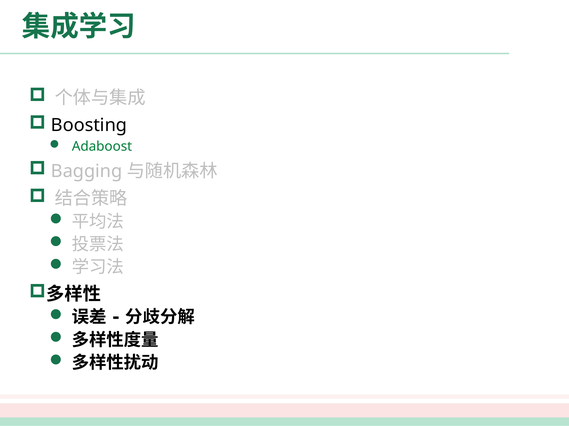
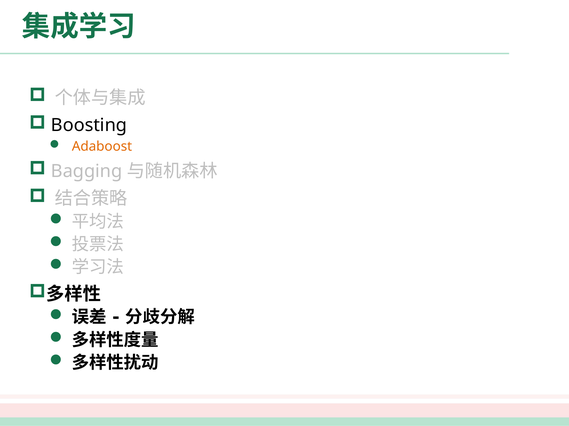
Adaboost colour: green -> orange
